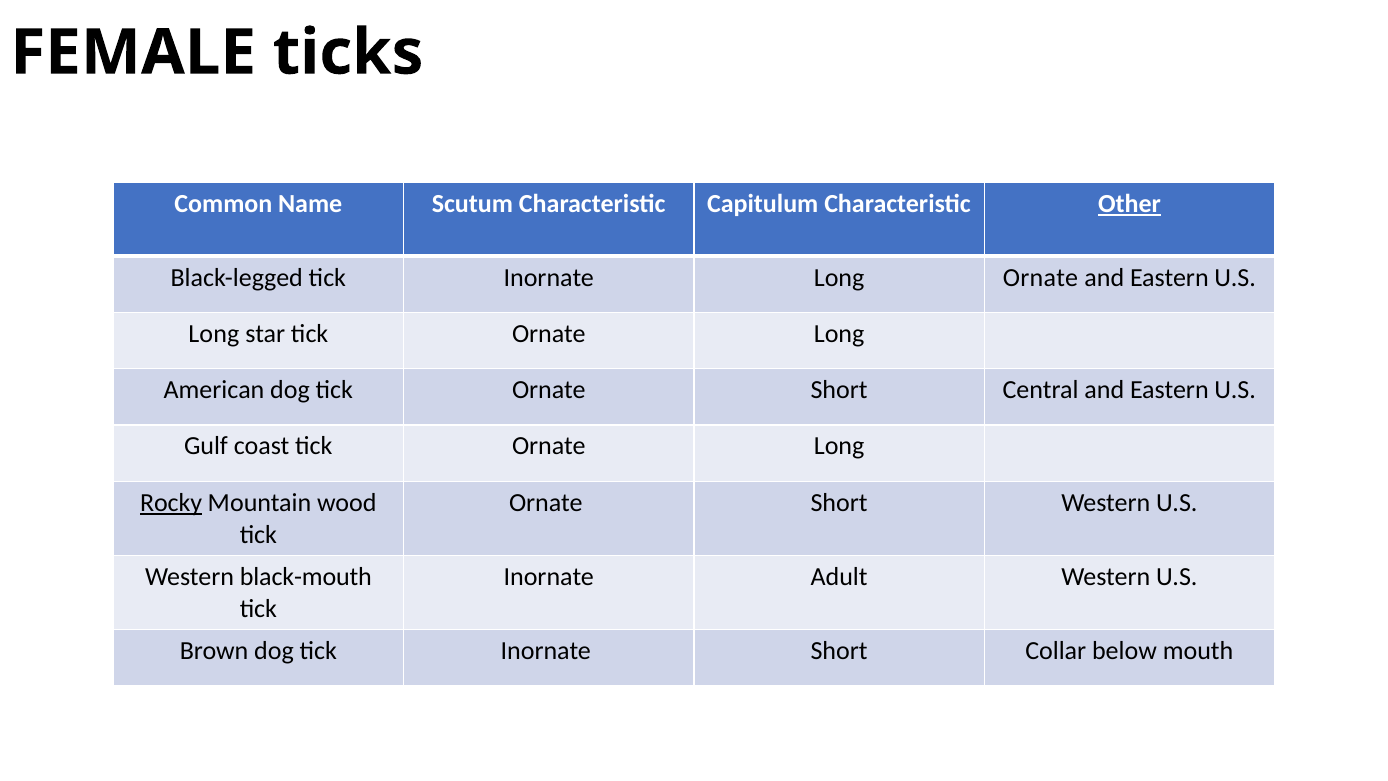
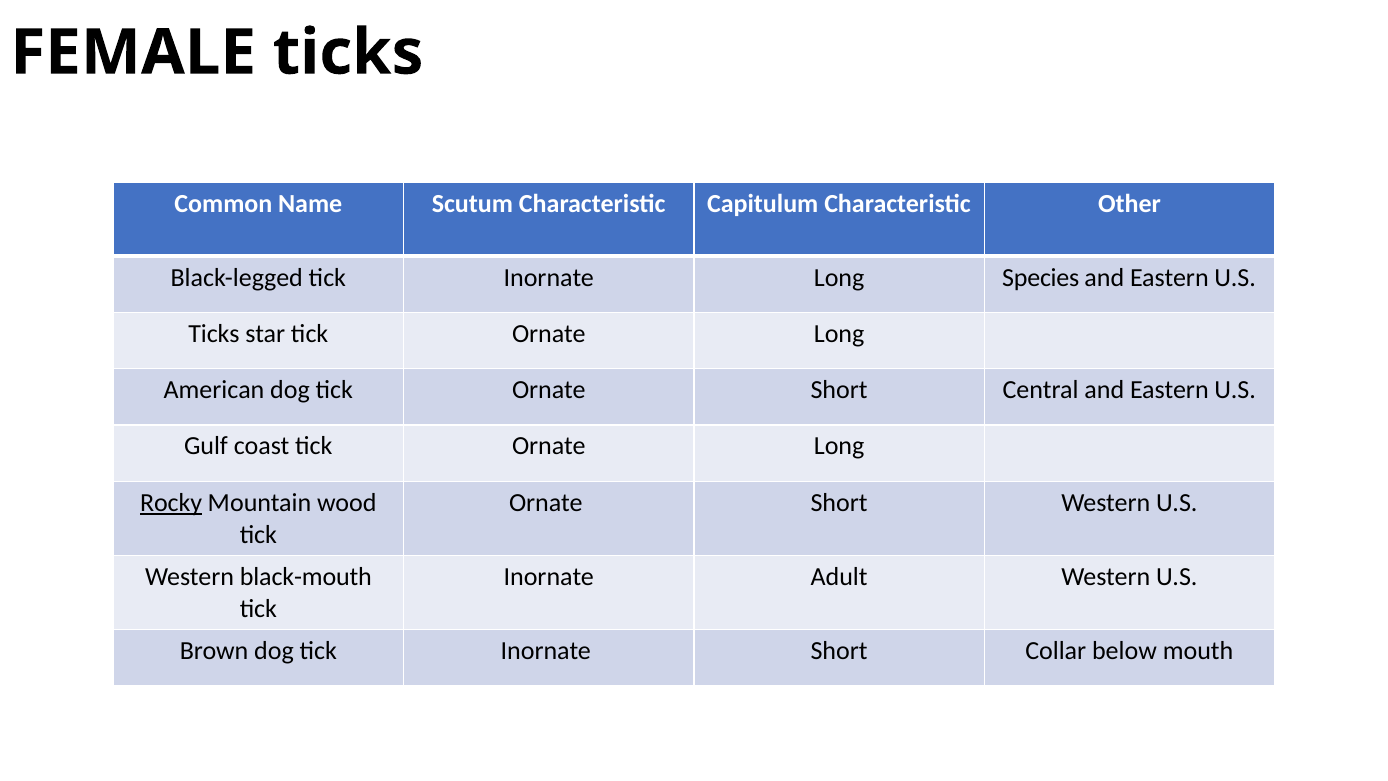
Other underline: present -> none
Long Ornate: Ornate -> Species
Long at (214, 334): Long -> Ticks
